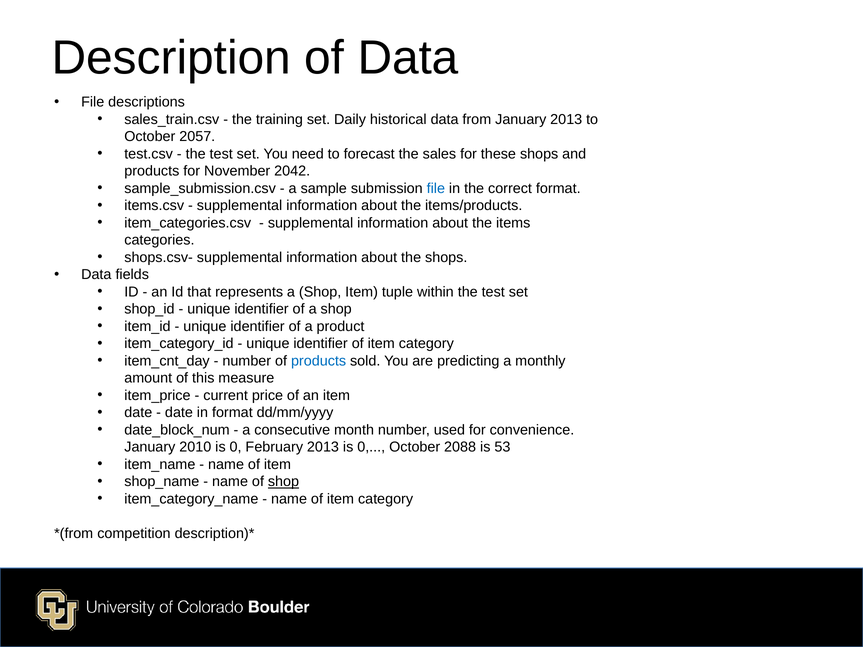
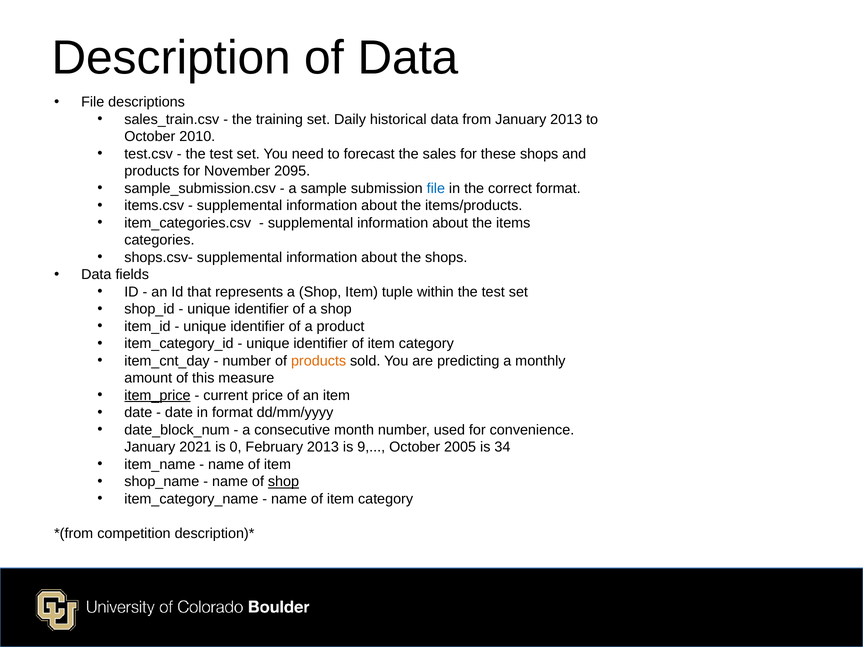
2057: 2057 -> 2010
2042: 2042 -> 2095
products at (319, 361) colour: blue -> orange
item_price underline: none -> present
2010: 2010 -> 2021
2013 is 0: 0 -> 9
2088: 2088 -> 2005
53: 53 -> 34
